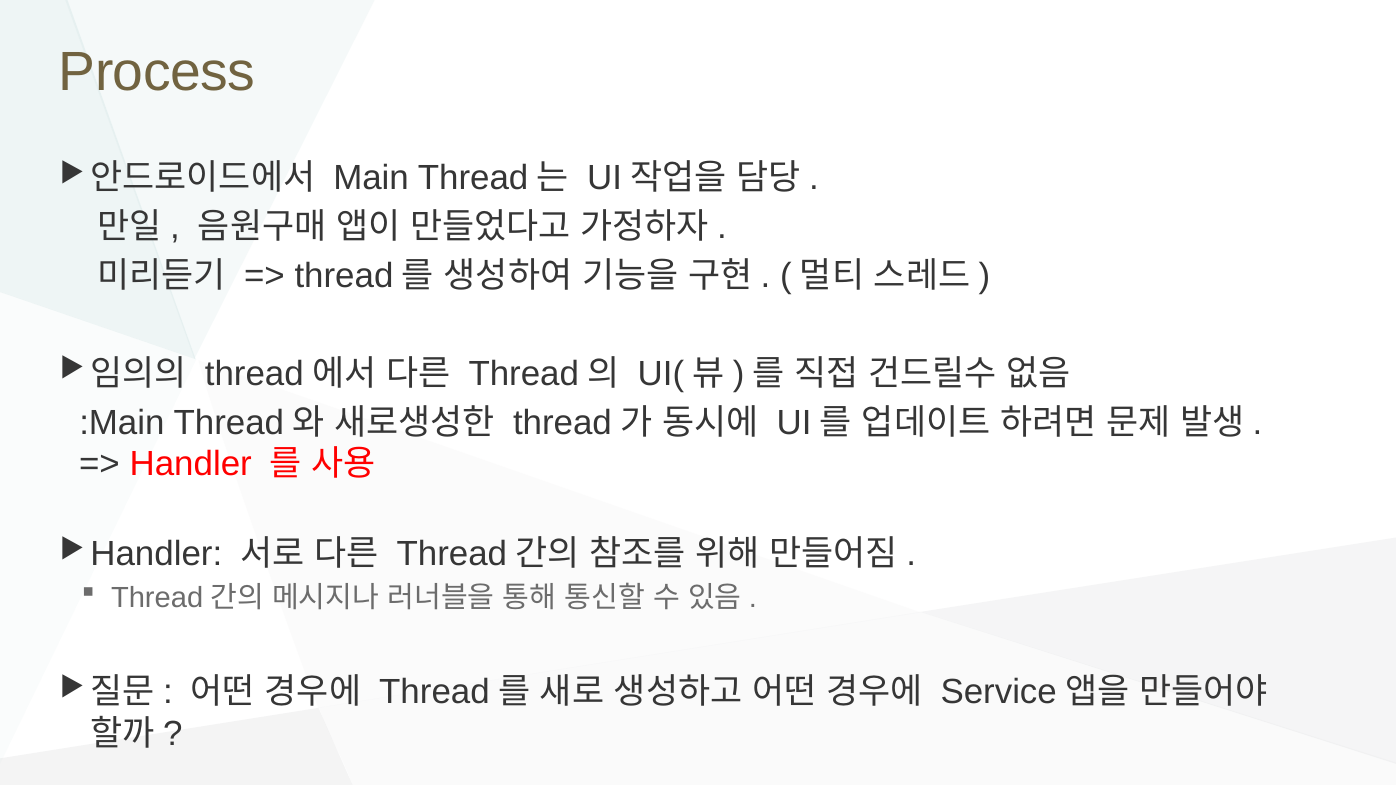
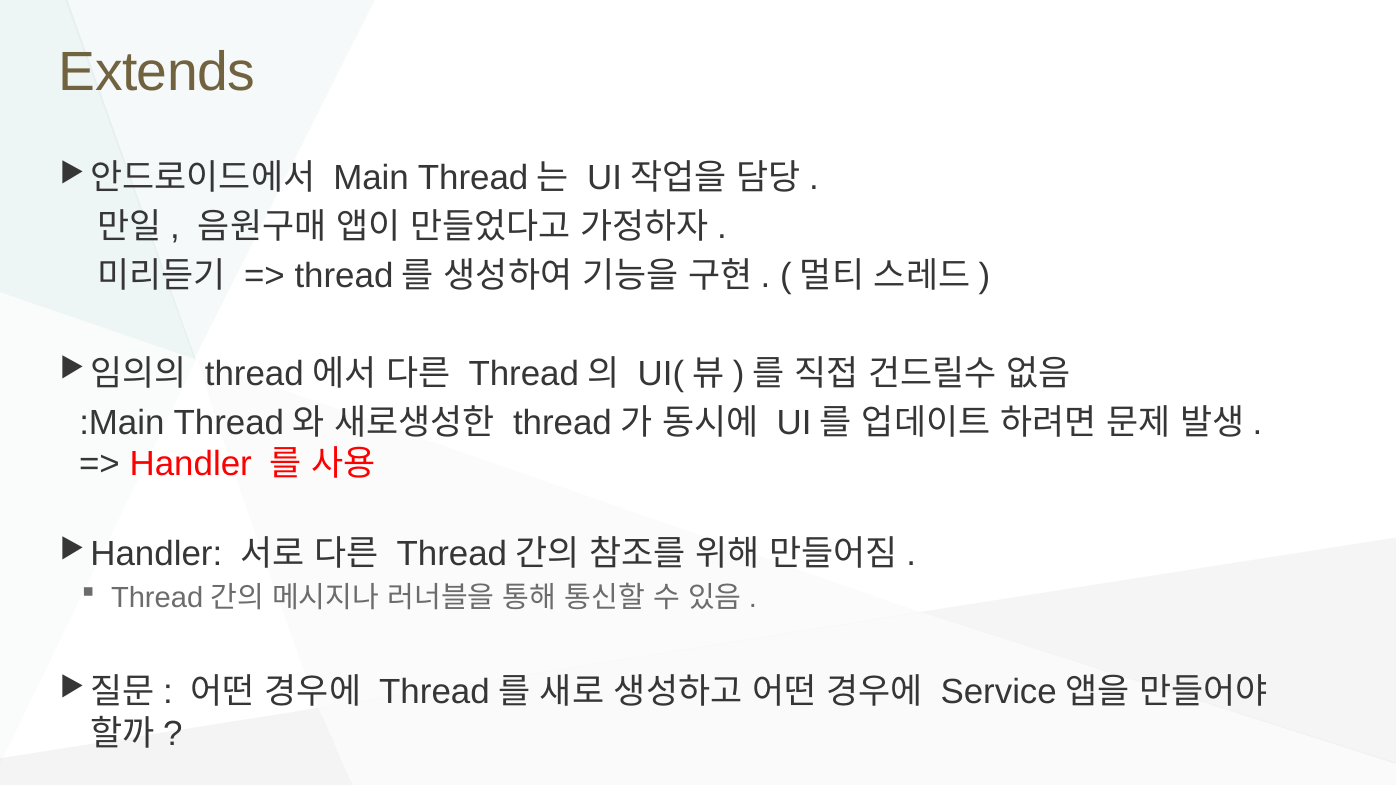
Process: Process -> Extends
